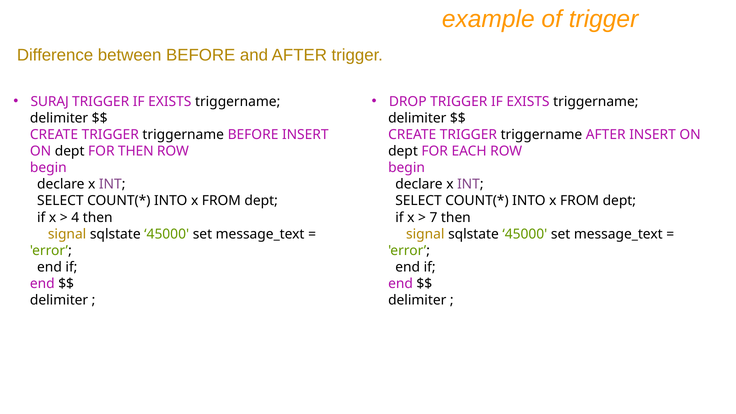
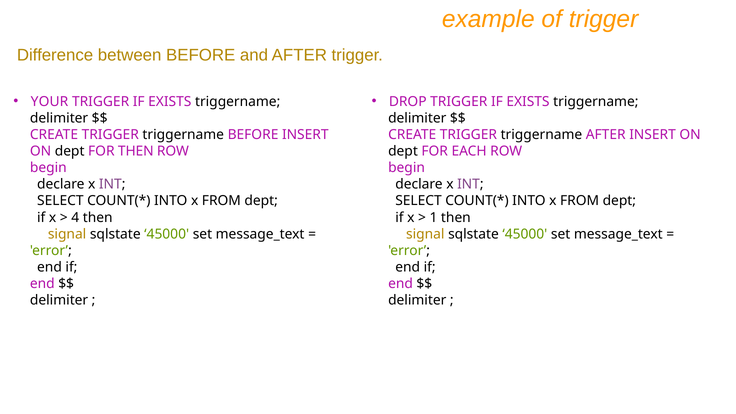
SURAJ: SURAJ -> YOUR
7: 7 -> 1
